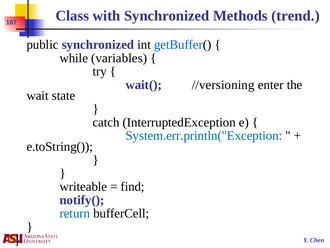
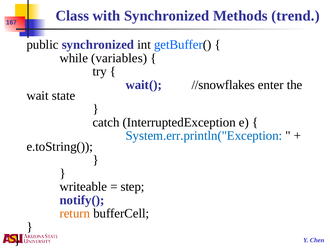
//versioning: //versioning -> //snowflakes
find: find -> step
return colour: blue -> orange
